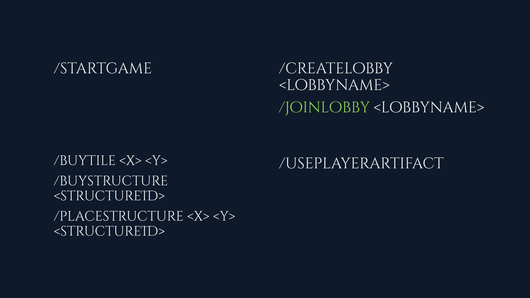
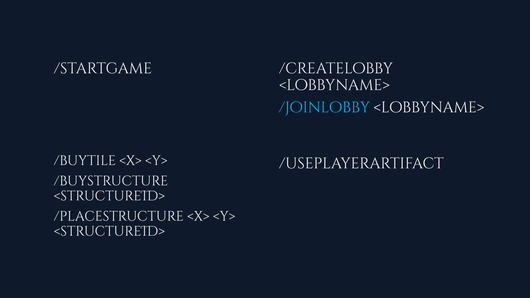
/joinlobby colour: light green -> light blue
